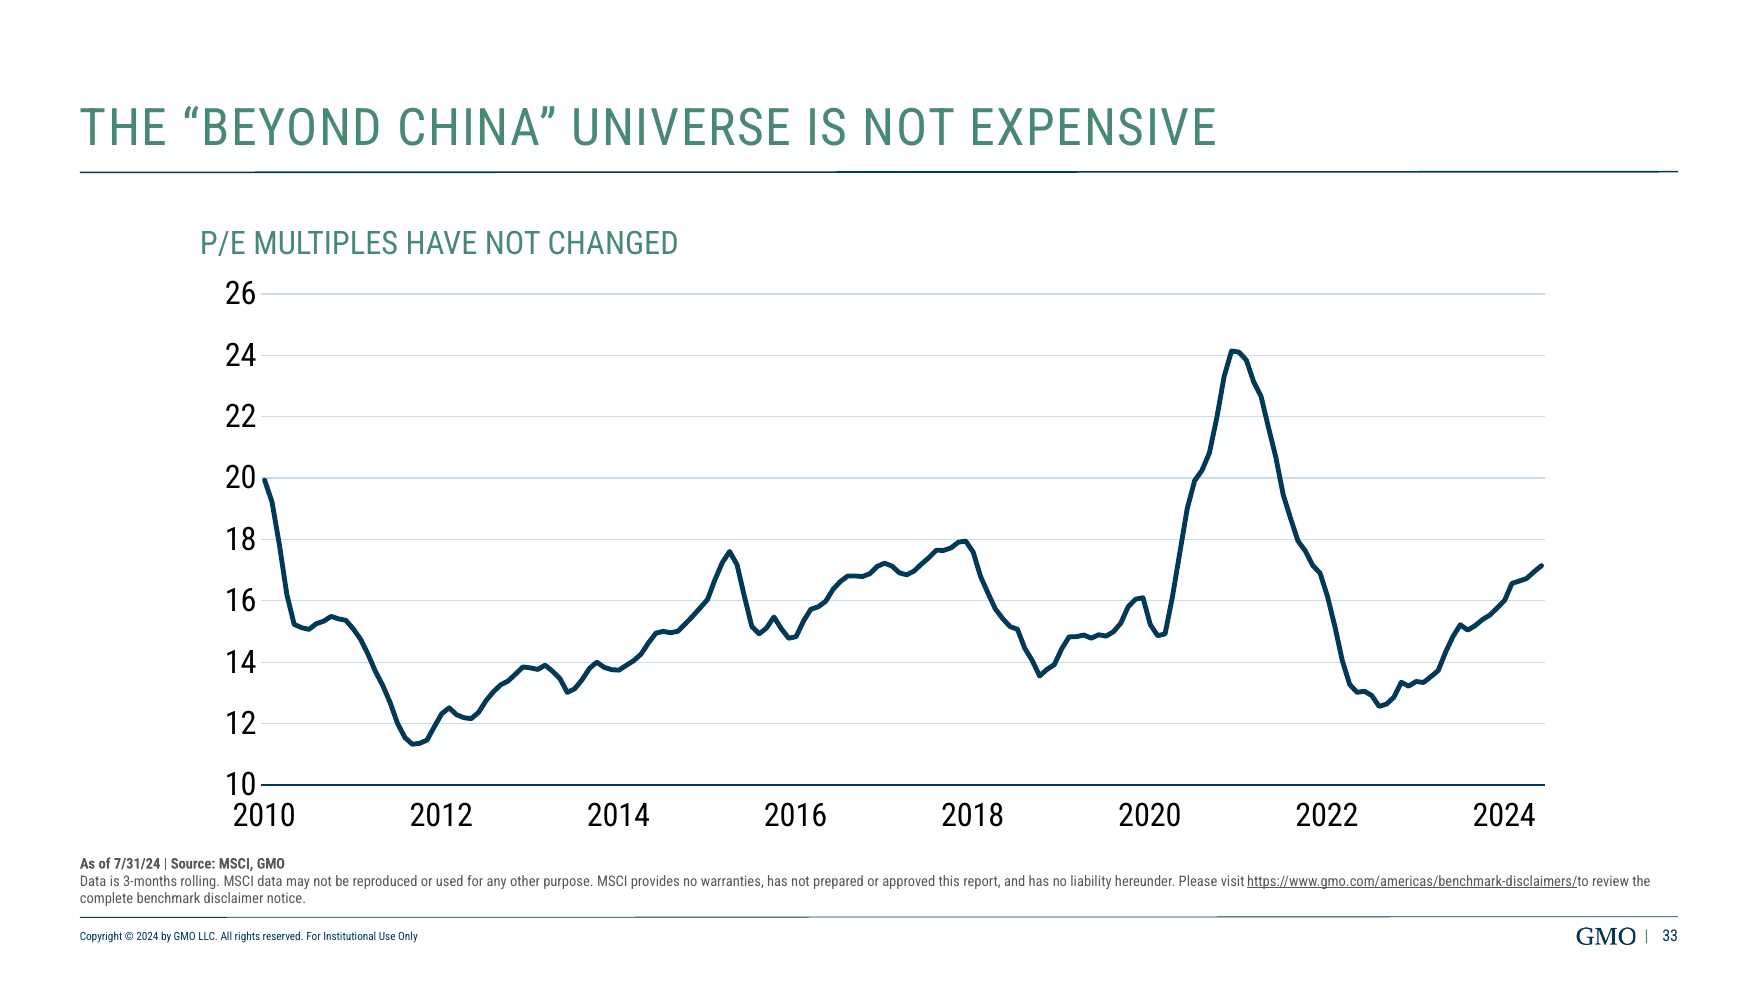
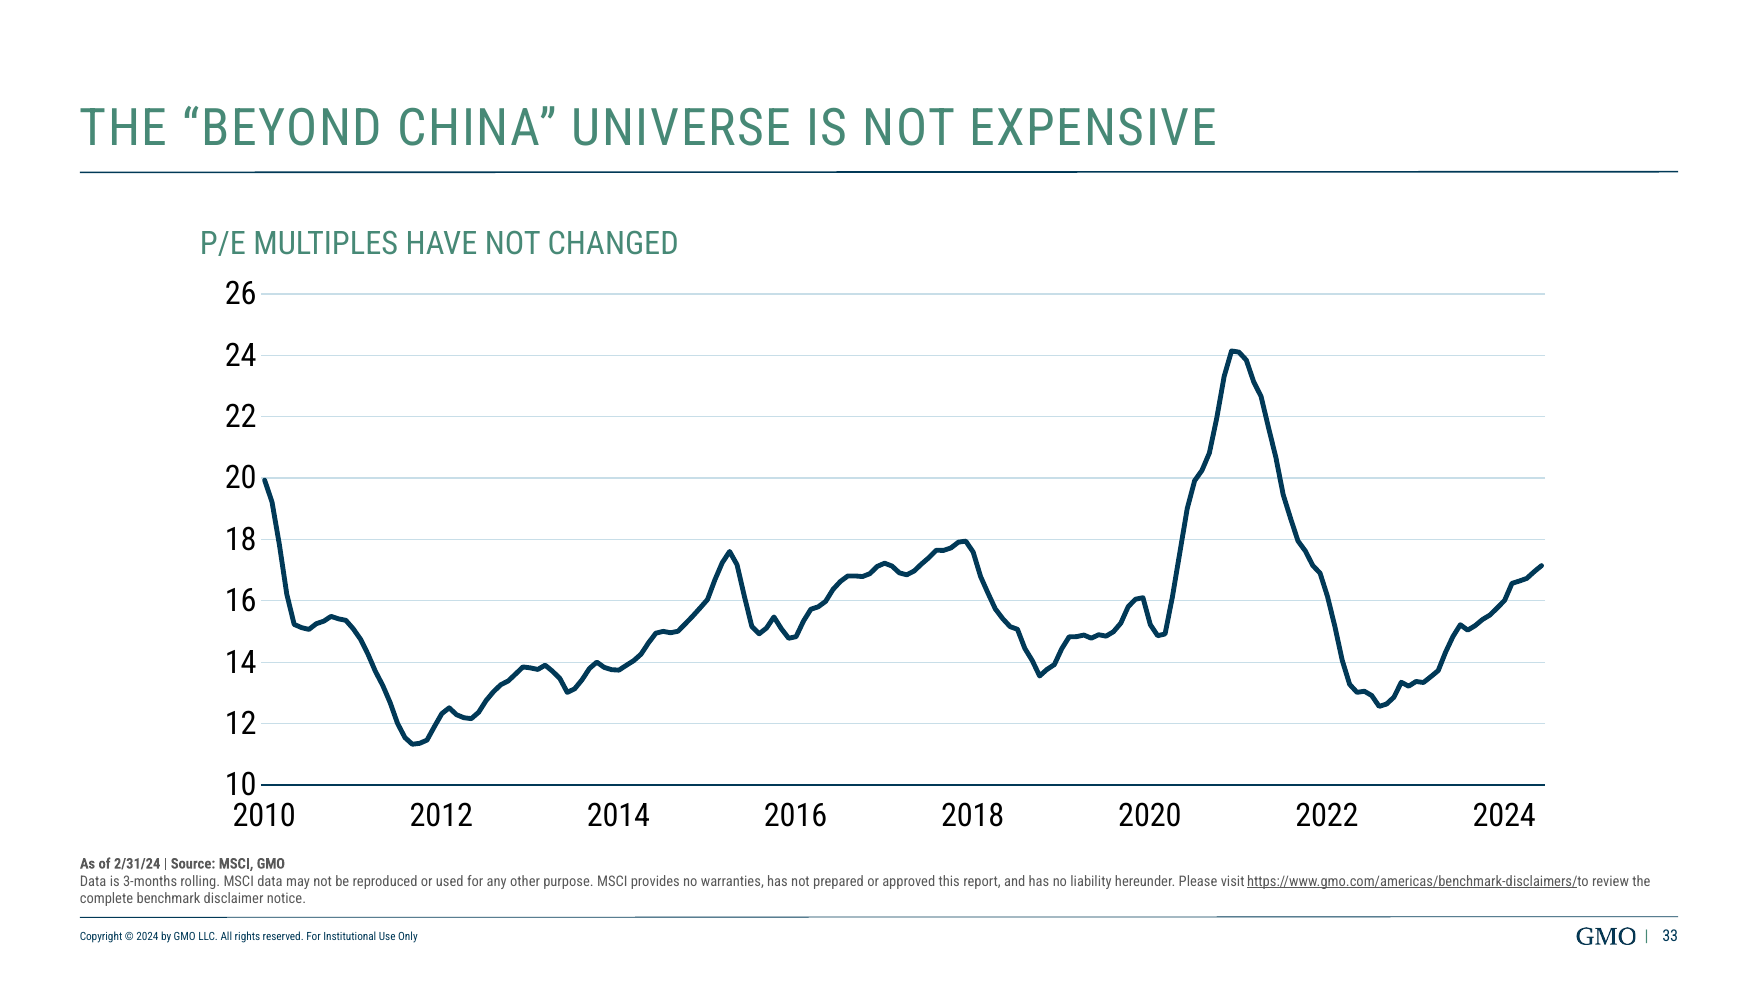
7/31/24: 7/31/24 -> 2/31/24
